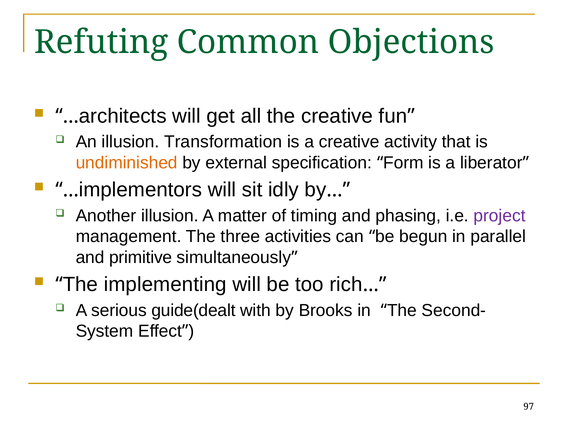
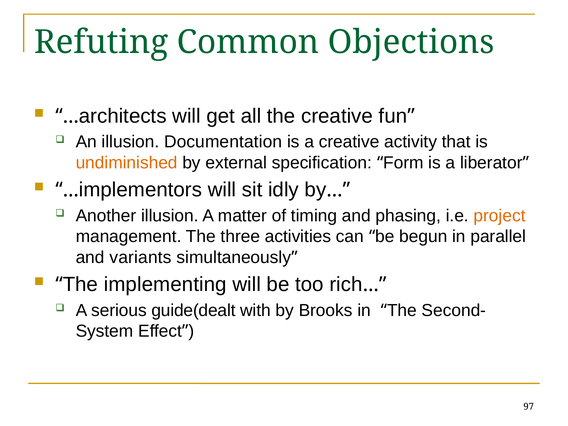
Transformation: Transformation -> Documentation
project colour: purple -> orange
primitive: primitive -> variants
